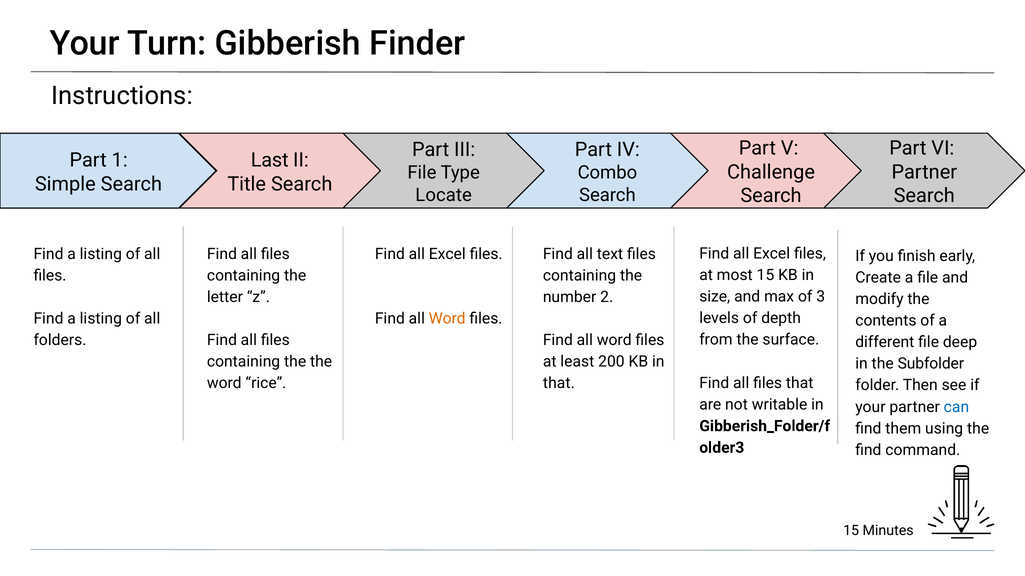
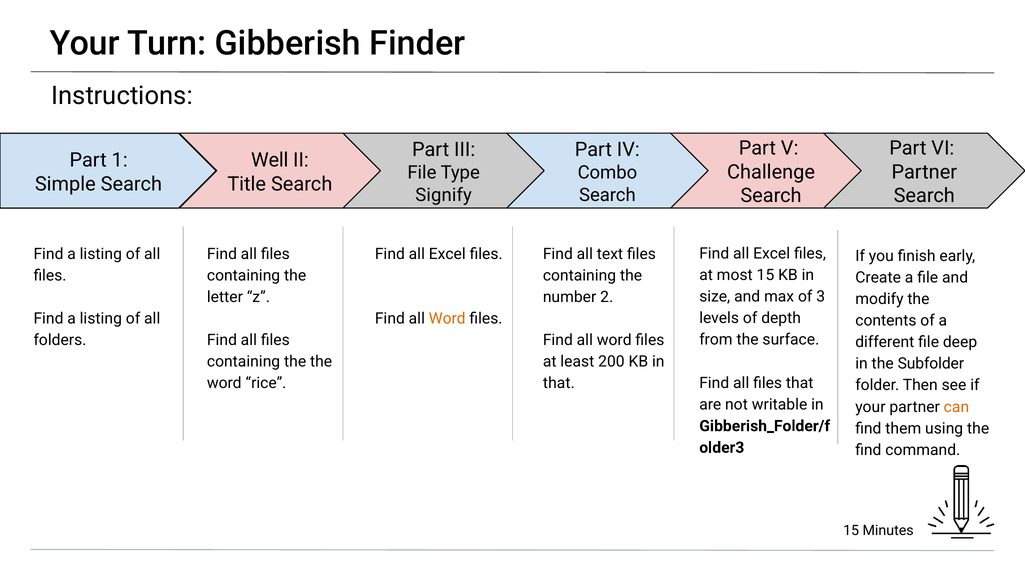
Last: Last -> Well
Locate: Locate -> Signify
can colour: blue -> orange
